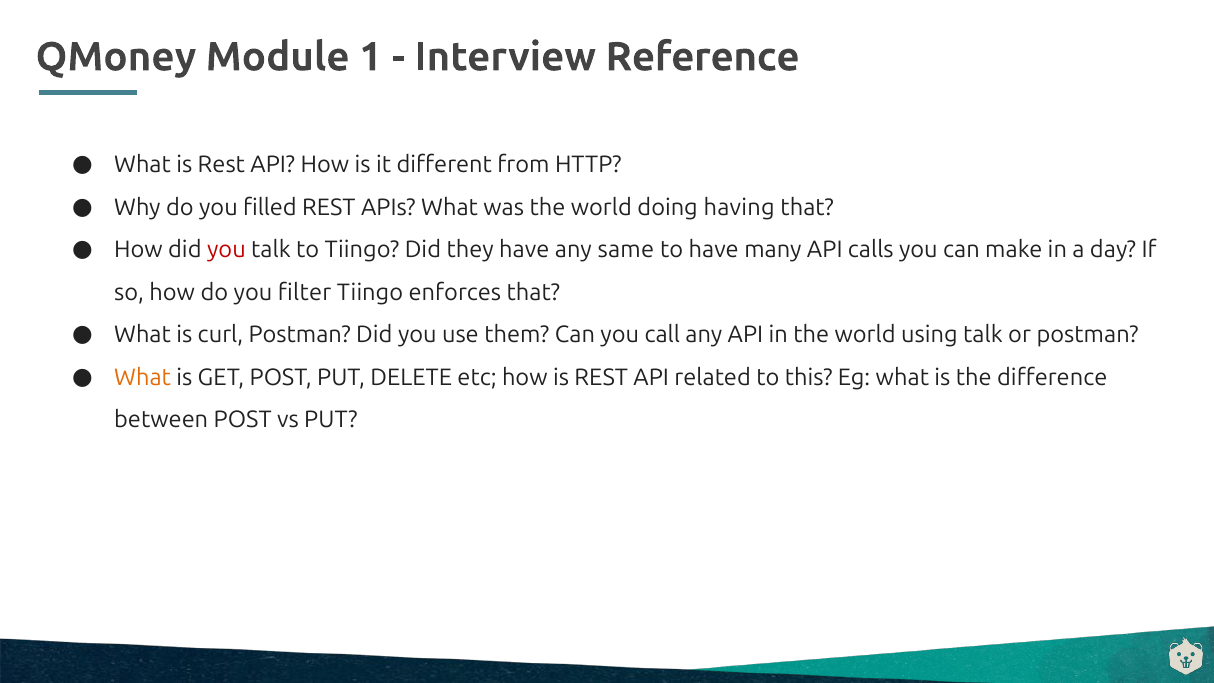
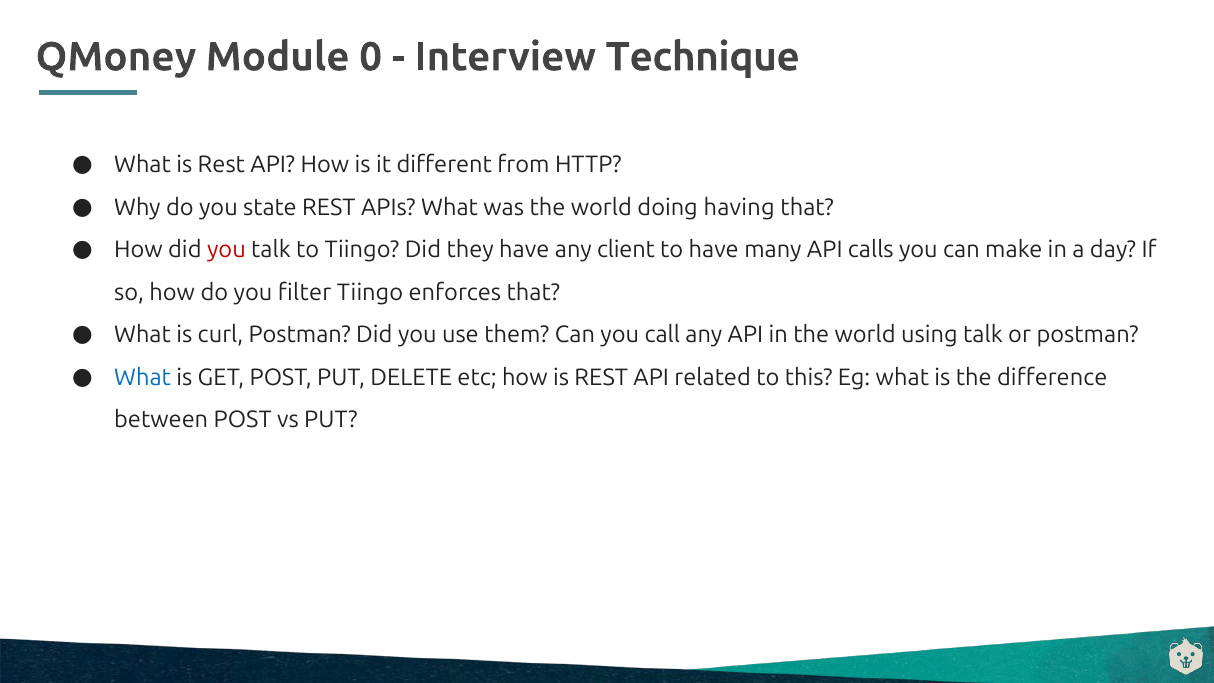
1: 1 -> 0
Reference: Reference -> Technique
filled: filled -> state
same: same -> client
What at (143, 377) colour: orange -> blue
